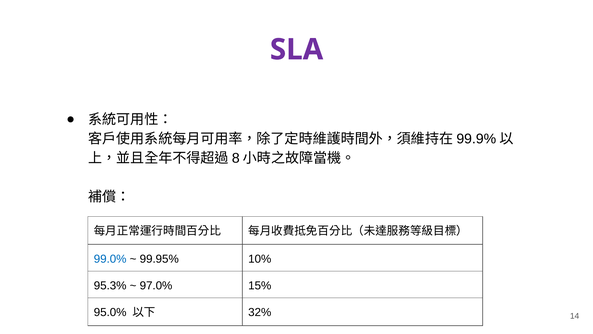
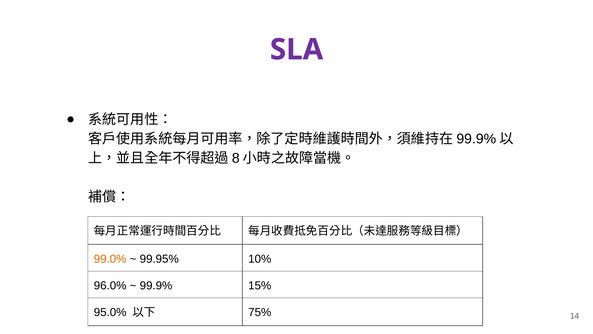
99.0% colour: blue -> orange
95.3%: 95.3% -> 96.0%
97.0%: 97.0% -> 99.9%
32%: 32% -> 75%
